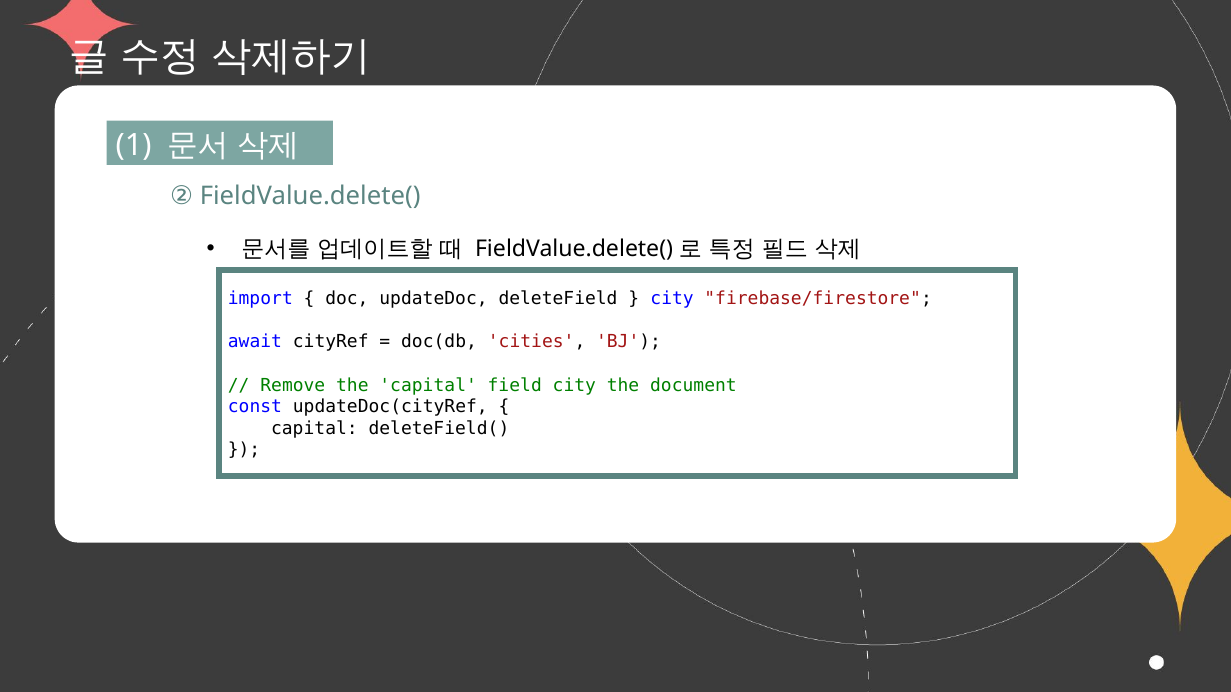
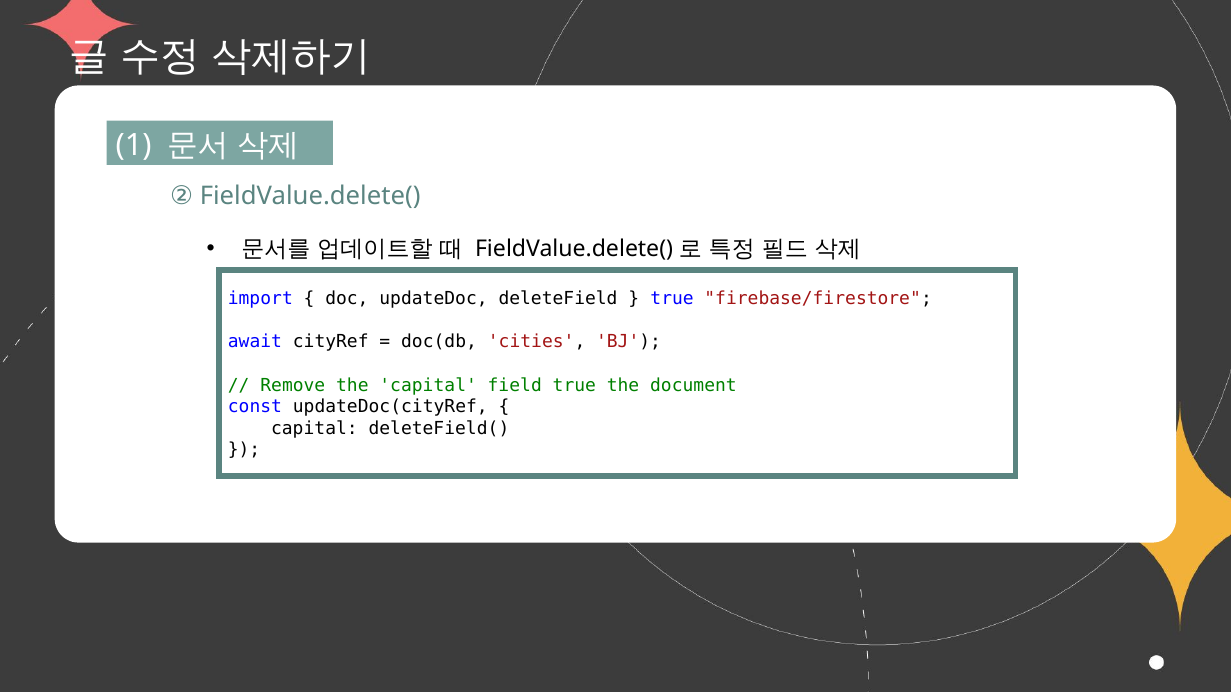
city at (672, 299): city -> true
field city: city -> true
